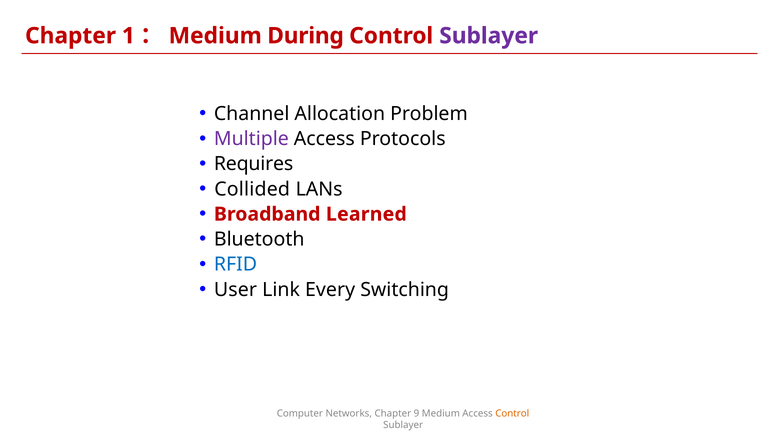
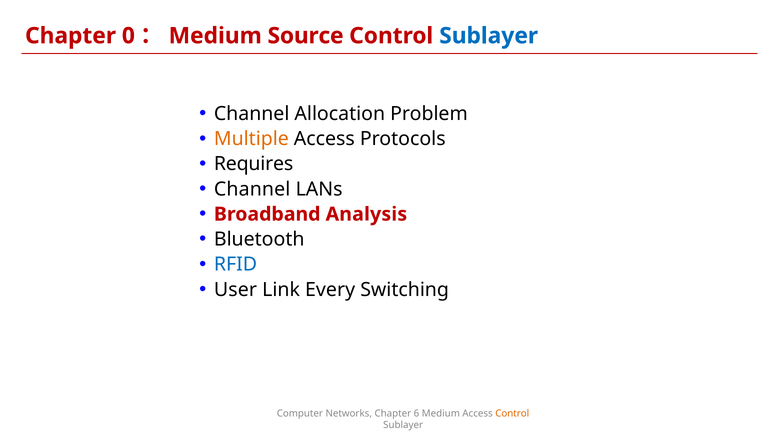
1: 1 -> 0
During: During -> Source
Sublayer at (489, 36) colour: purple -> blue
Multiple colour: purple -> orange
Collided at (252, 189): Collided -> Channel
Learned: Learned -> Analysis
9: 9 -> 6
